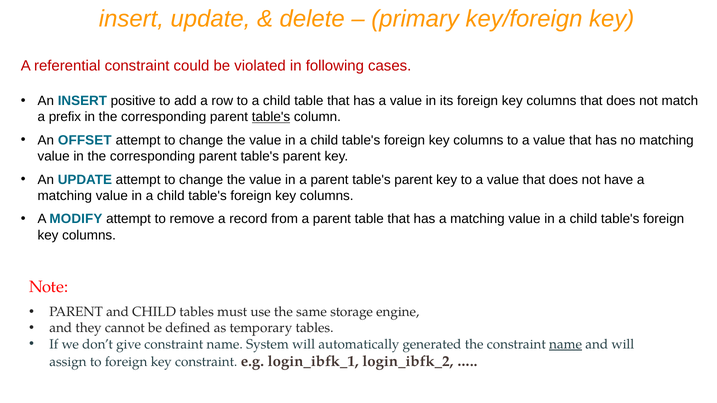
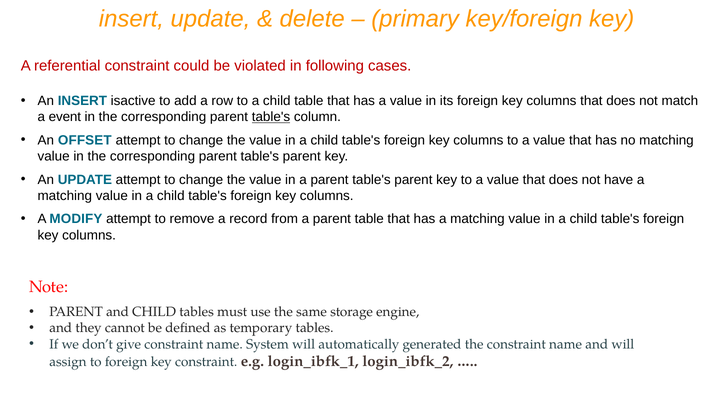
positive: positive -> isactive
prefix: prefix -> event
name at (566, 344) underline: present -> none
